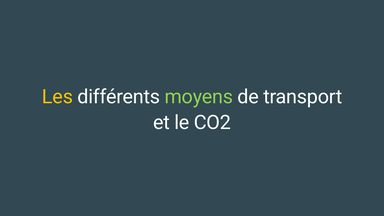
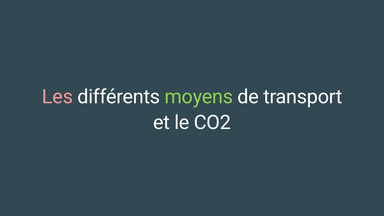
Les colour: yellow -> pink
